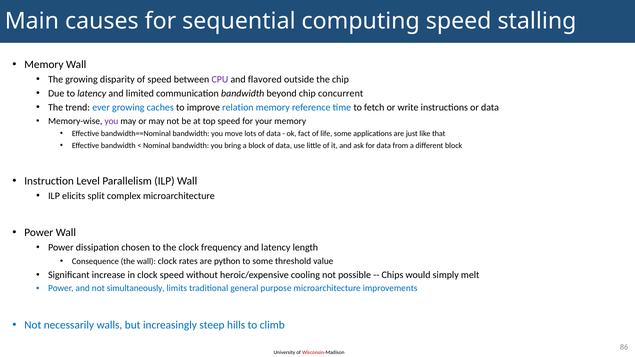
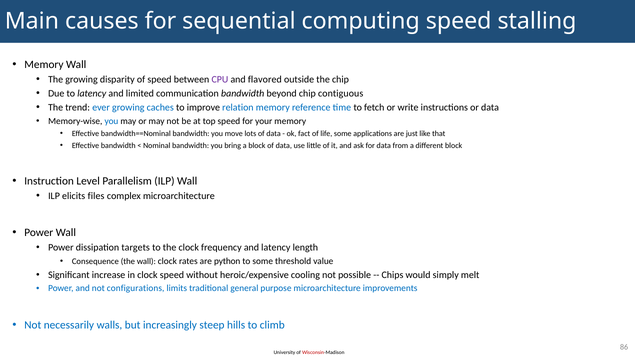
concurrent: concurrent -> contiguous
you at (111, 121) colour: purple -> blue
split: split -> files
chosen: chosen -> targets
simultaneously: simultaneously -> configurations
